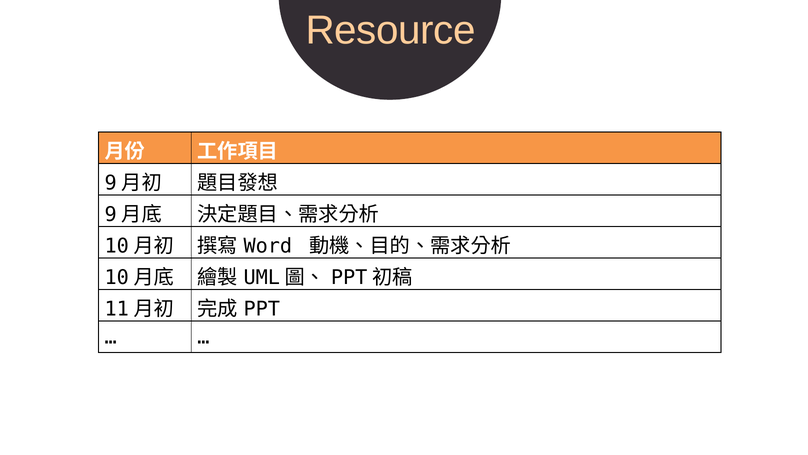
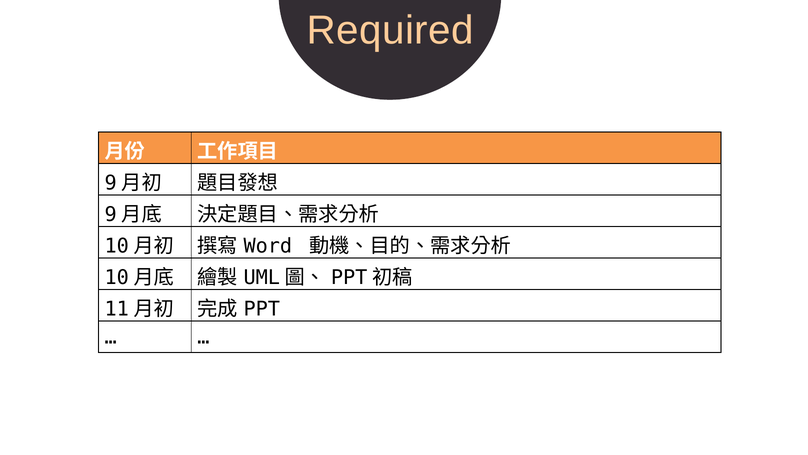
Resource: Resource -> Required
